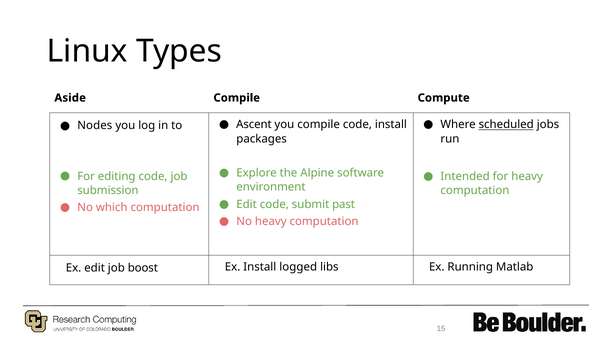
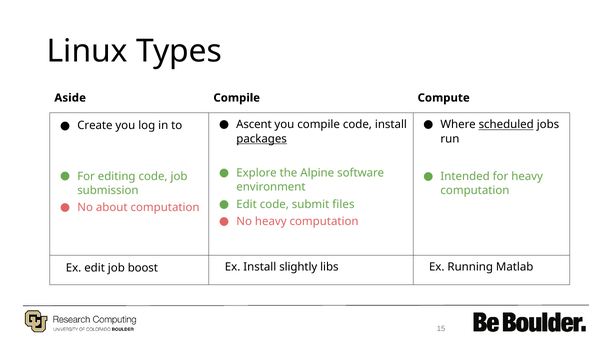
Nodes: Nodes -> Create
packages underline: none -> present
past: past -> files
which: which -> about
logged: logged -> slightly
